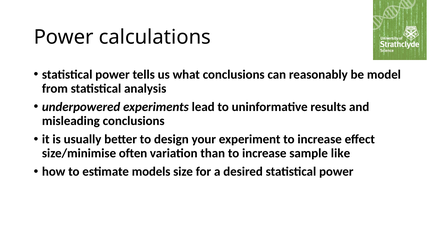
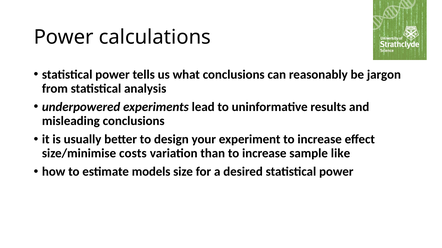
model: model -> jargon
often: often -> costs
